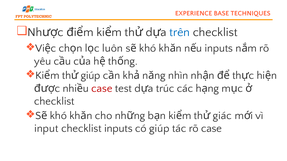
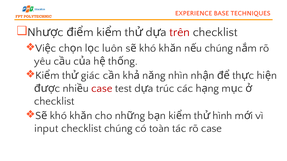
trên colour: blue -> red
inputs at (219, 48): inputs -> chúng
giúp at (91, 76): giúp -> giác
giác: giác -> hình
checklist inputs: inputs -> chúng
có giúp: giúp -> toàn
